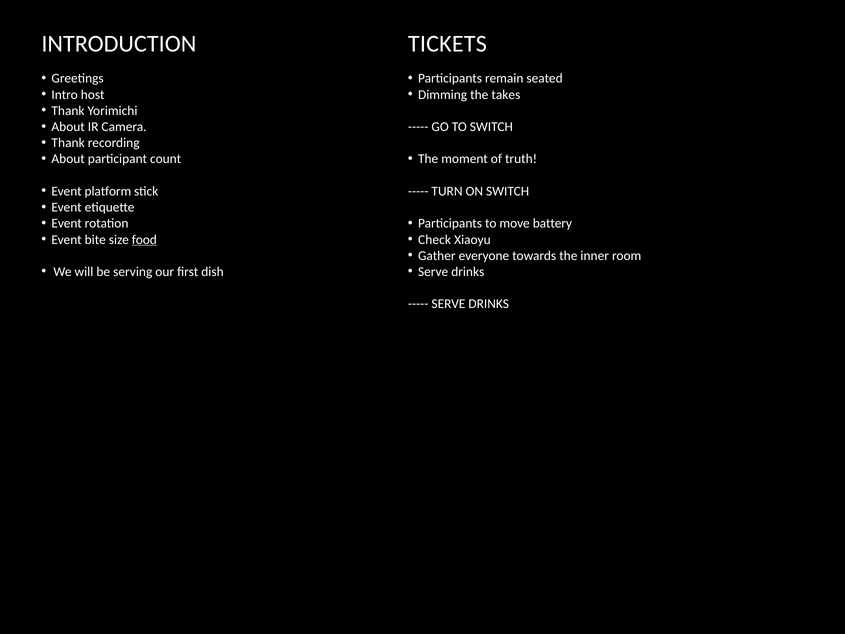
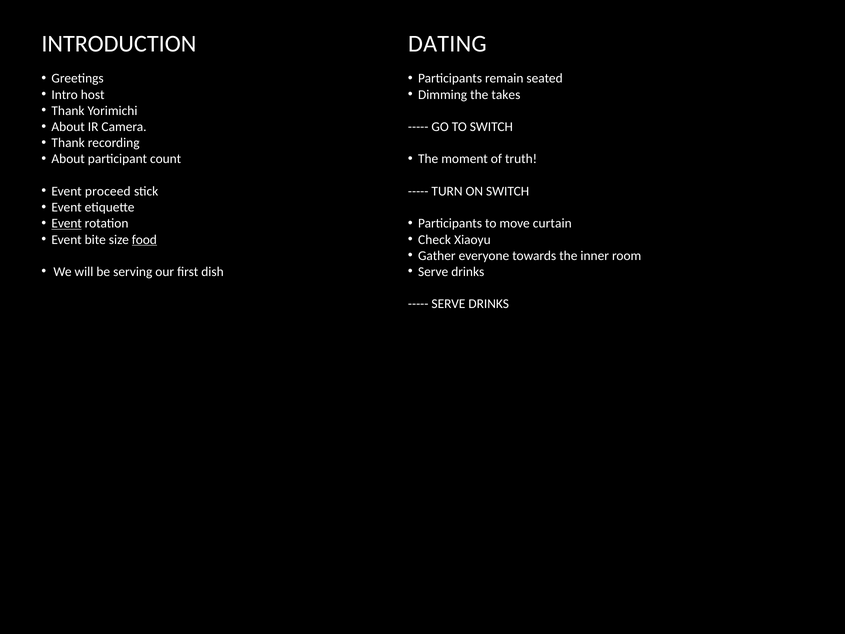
TICKETS: TICKETS -> DATING
platform: platform -> proceed
Event at (67, 223) underline: none -> present
battery: battery -> curtain
